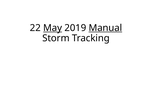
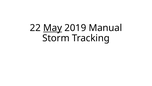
Manual underline: present -> none
